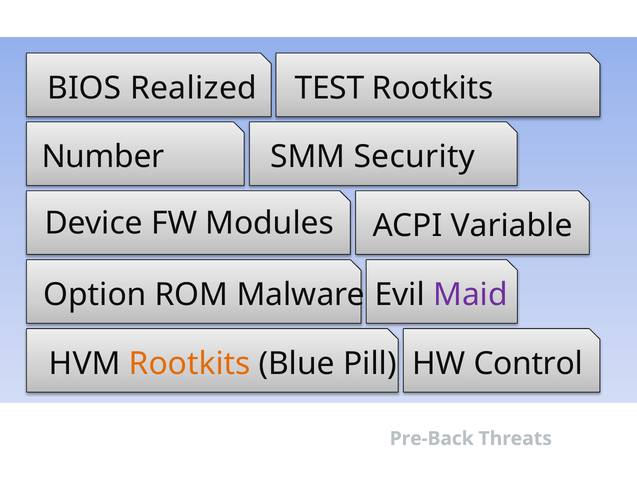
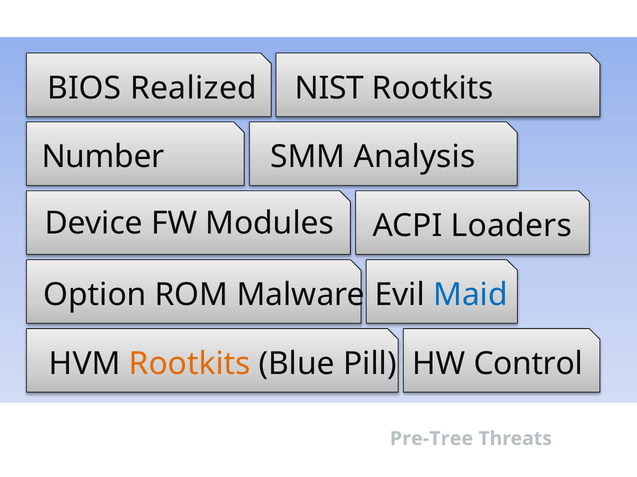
TEST: TEST -> NIST
Security: Security -> Analysis
Variable: Variable -> Loaders
Maid colour: purple -> blue
Pre-Back: Pre-Back -> Pre-Tree
